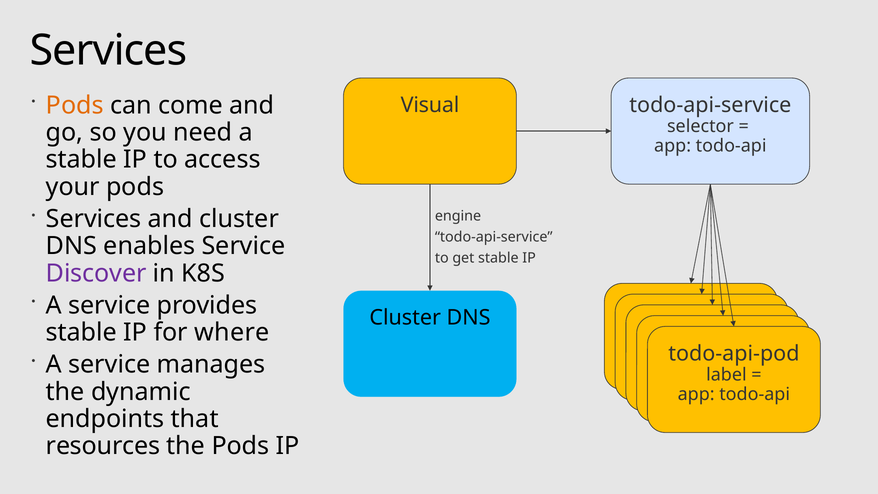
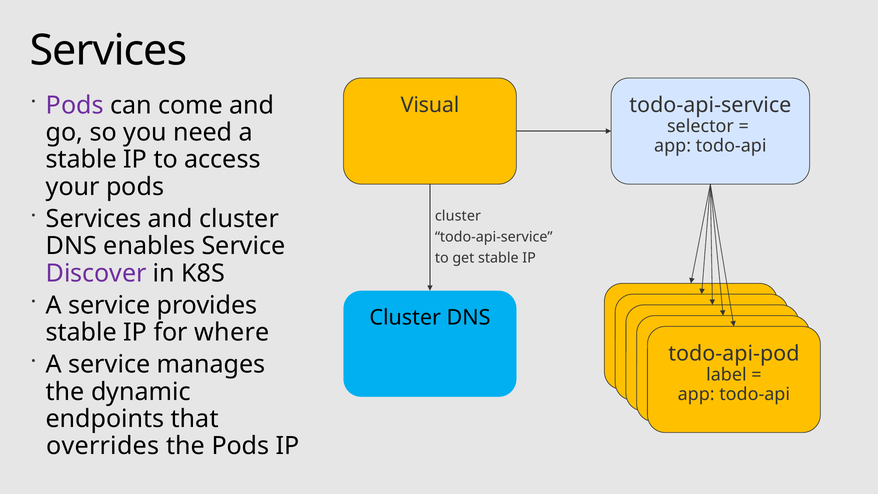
Pods at (75, 105) colour: orange -> purple
engine at (458, 216): engine -> cluster
resources: resources -> overrides
